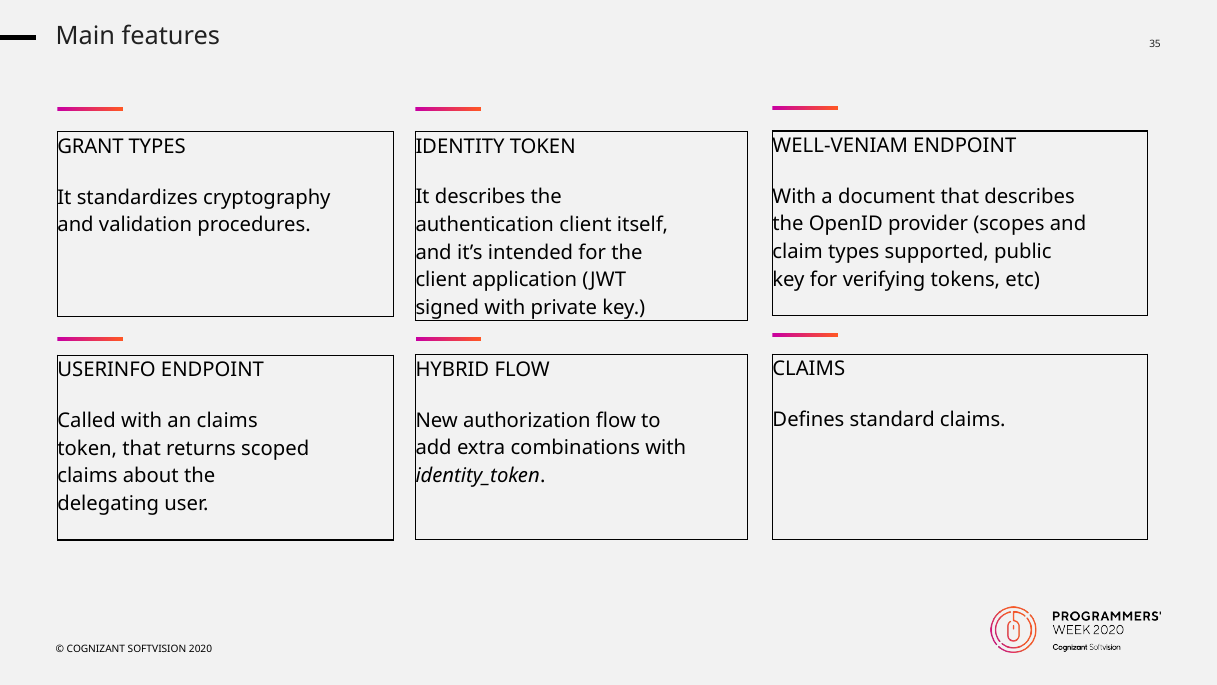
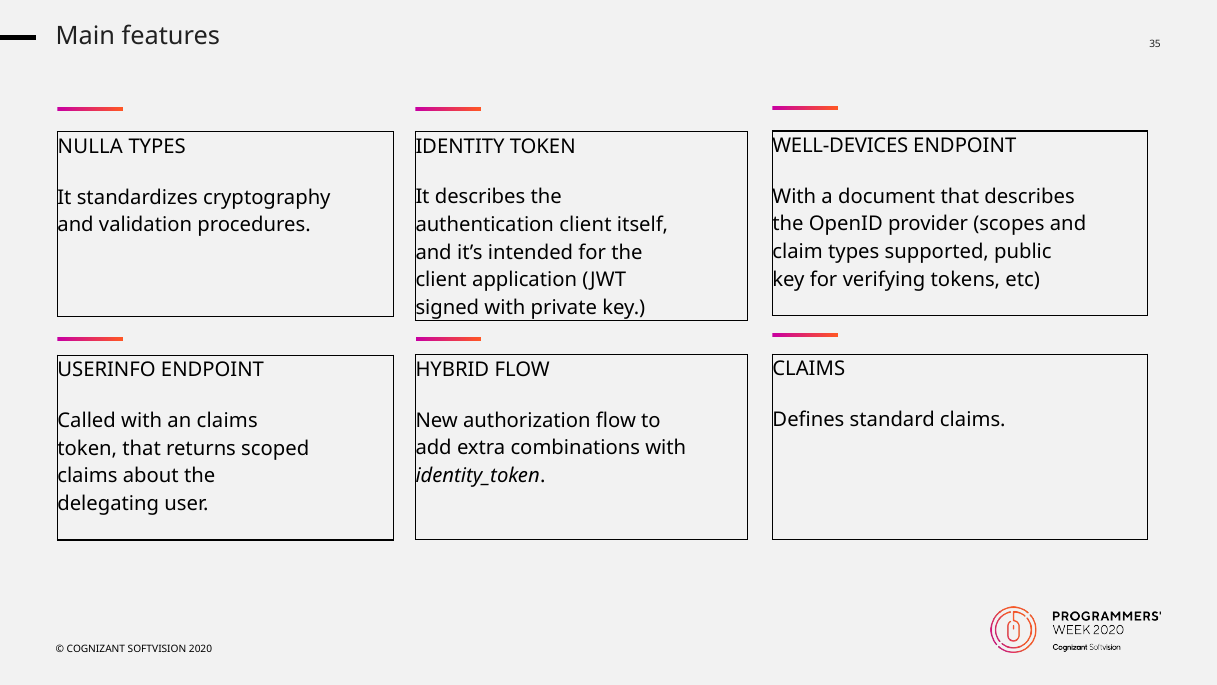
WELL-VENIAM: WELL-VENIAM -> WELL-DEVICES
GRANT: GRANT -> NULLA
